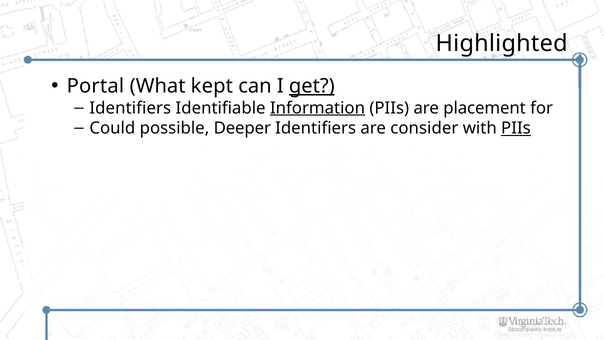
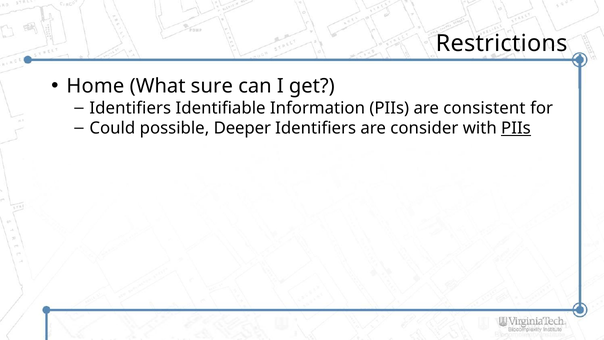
Highlighted: Highlighted -> Restrictions
Portal: Portal -> Home
kept: kept -> sure
get underline: present -> none
Information underline: present -> none
placement: placement -> consistent
